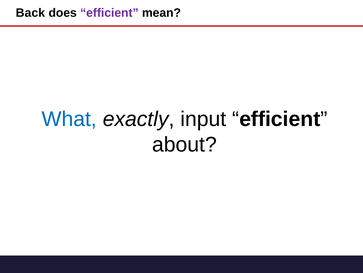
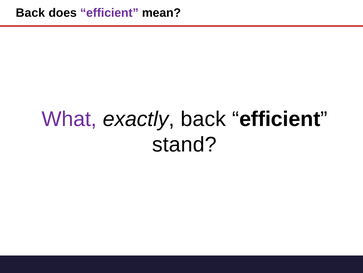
What colour: blue -> purple
exactly input: input -> back
about: about -> stand
